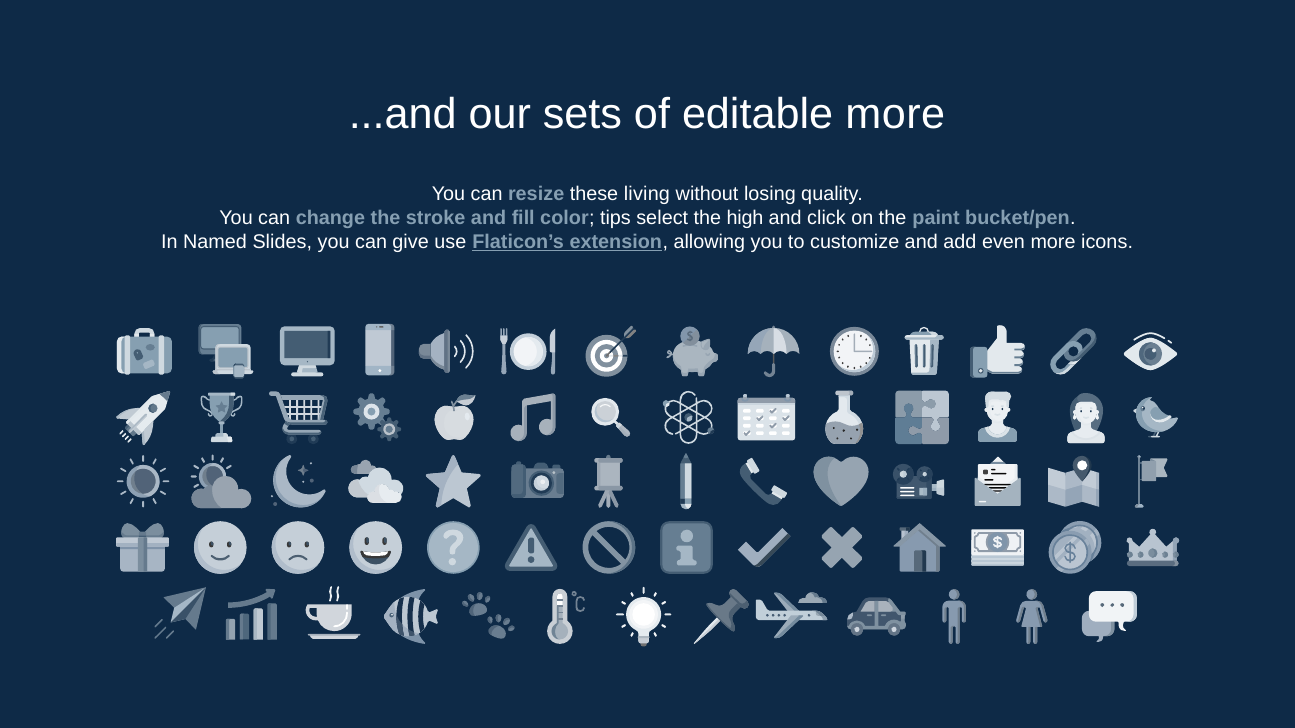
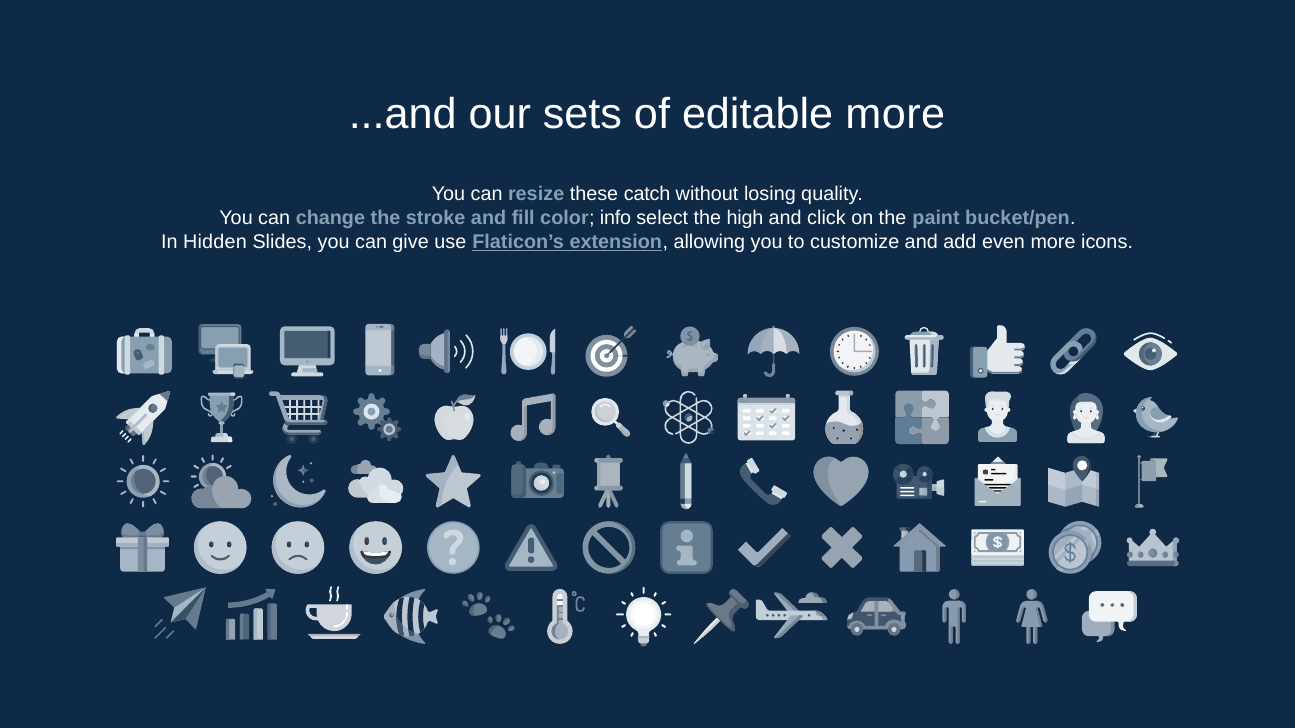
living: living -> catch
tips: tips -> info
Named: Named -> Hidden
